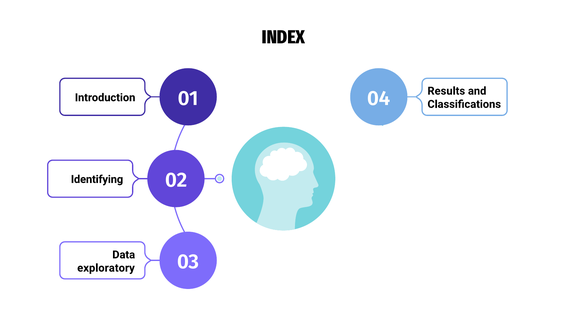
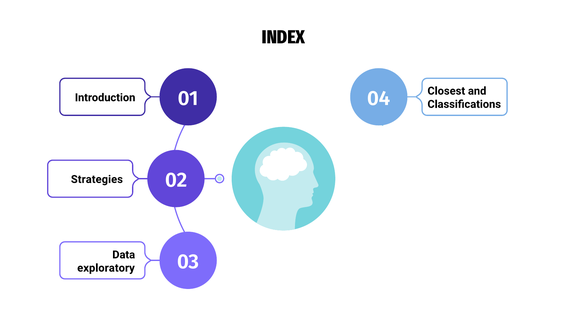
Results at (446, 91): Results -> Closest
Identifying: Identifying -> Strategies
